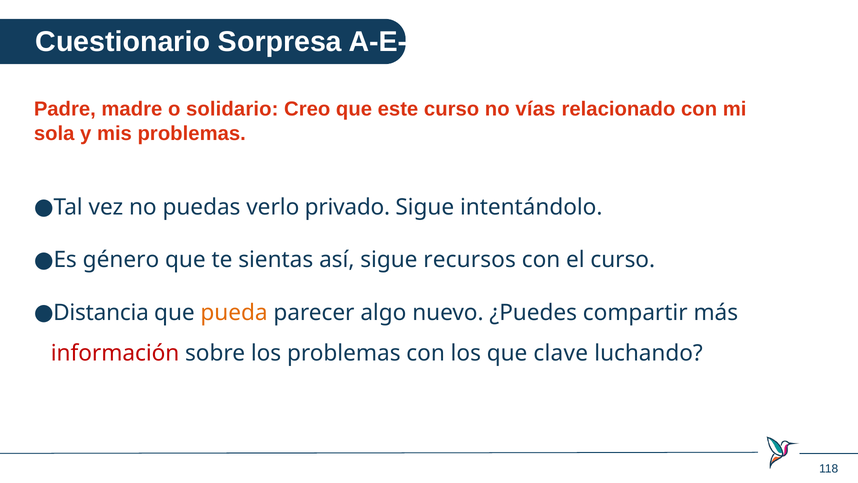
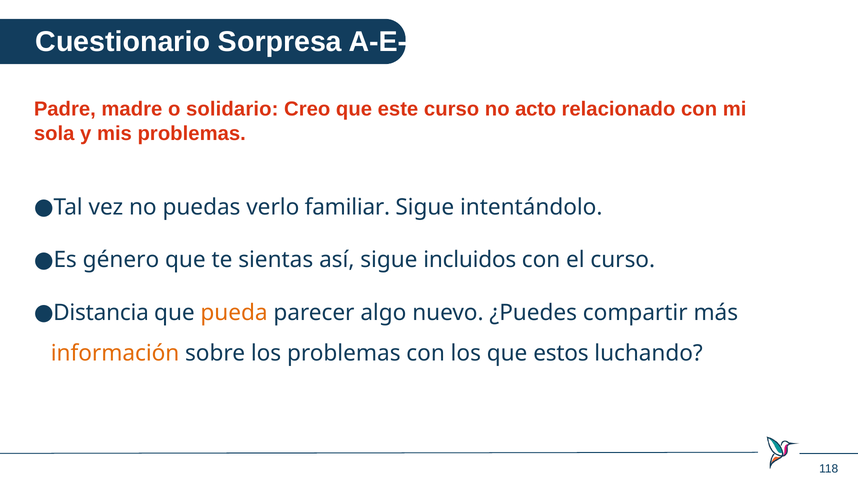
vías: vías -> acto
privado: privado -> familiar
recursos: recursos -> incluidos
información colour: red -> orange
clave: clave -> estos
